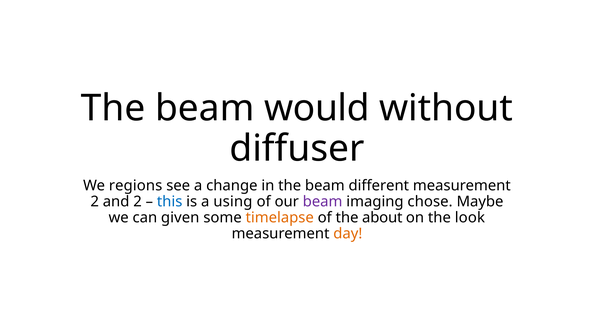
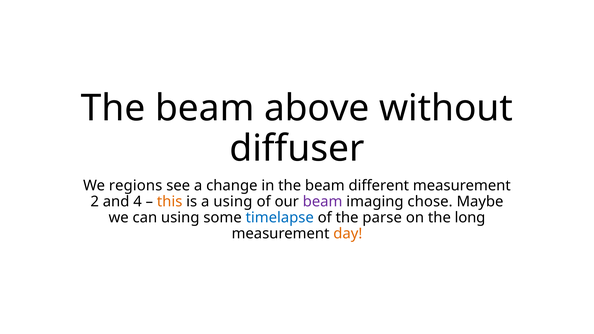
would: would -> above
and 2: 2 -> 4
this colour: blue -> orange
can given: given -> using
timelapse colour: orange -> blue
about: about -> parse
look: look -> long
